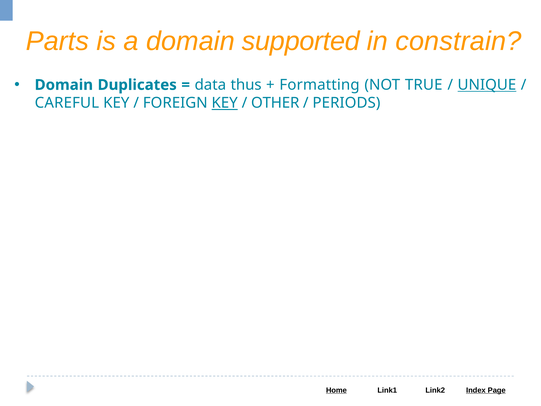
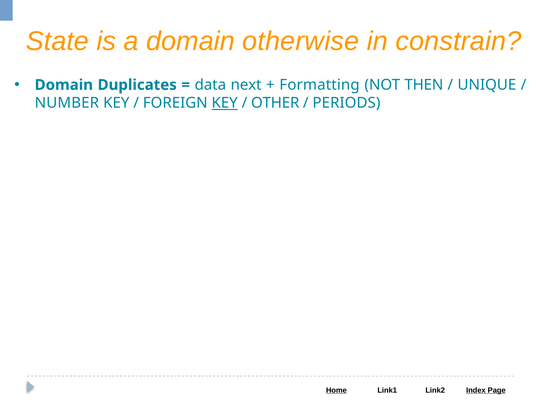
Parts: Parts -> State
supported: supported -> otherwise
thus: thus -> next
TRUE: TRUE -> THEN
UNIQUE underline: present -> none
CAREFUL: CAREFUL -> NUMBER
